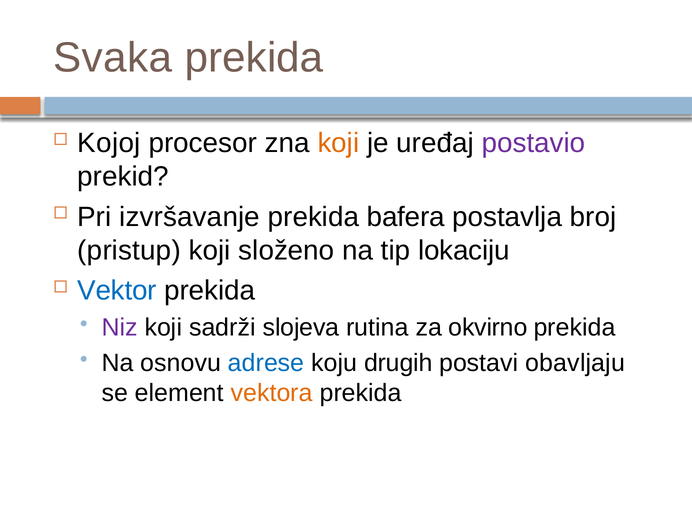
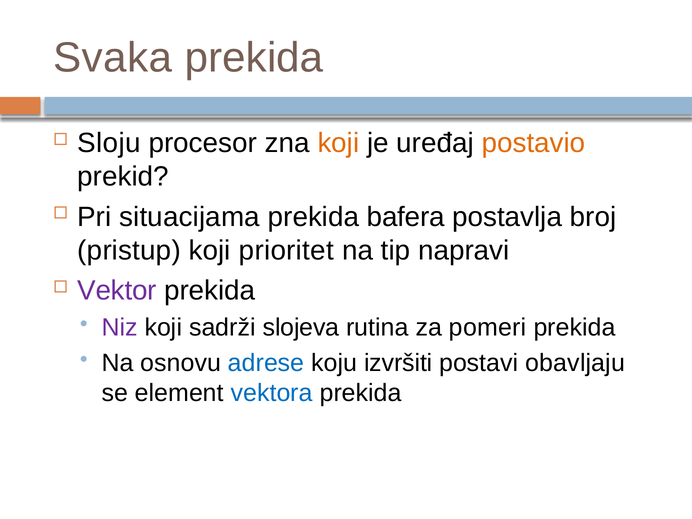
Kojoj: Kojoj -> Sloju
postavio colour: purple -> orange
izvršavanje: izvršavanje -> situacijama
složeno: složeno -> prioritet
lokaciju: lokaciju -> napravi
Vektor colour: blue -> purple
okvirno: okvirno -> pomeri
drugih: drugih -> izvršiti
vektora colour: orange -> blue
